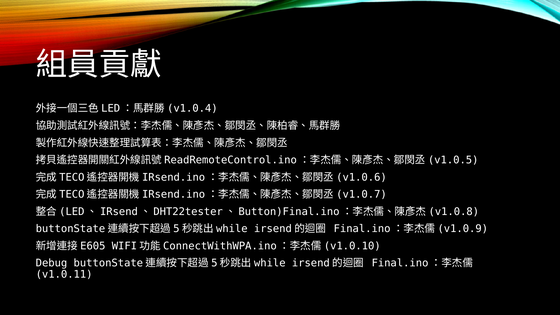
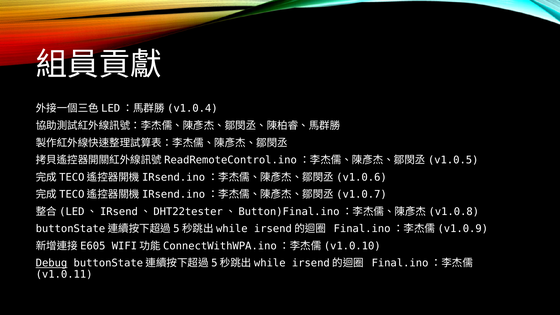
Debug underline: none -> present
